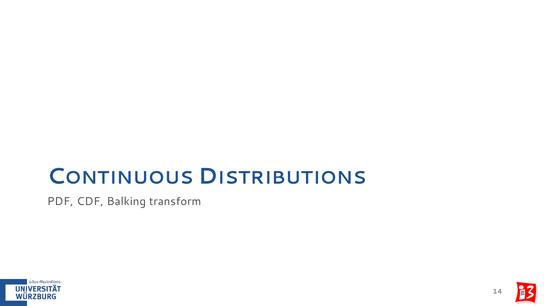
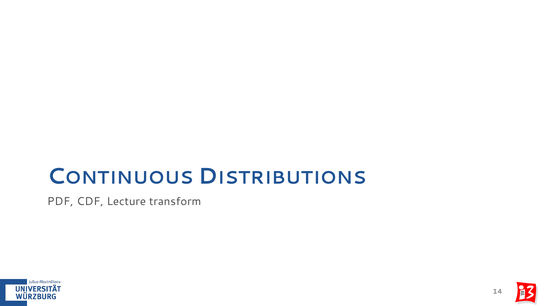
Balking: Balking -> Lecture
